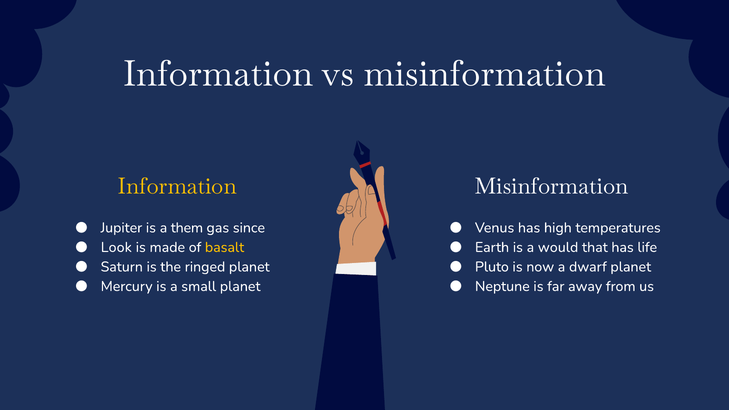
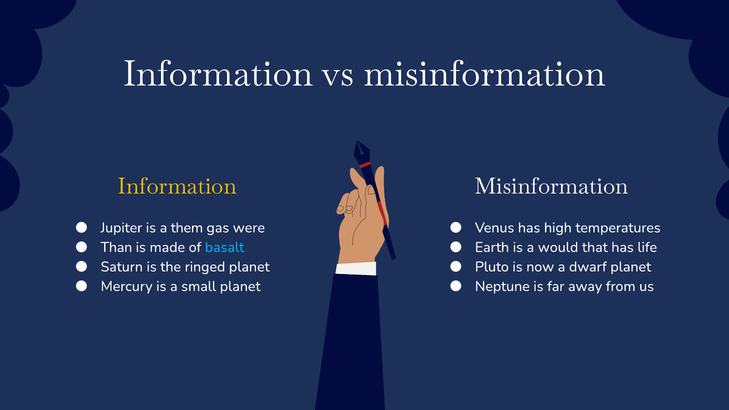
since: since -> were
Look: Look -> Than
basalt colour: yellow -> light blue
